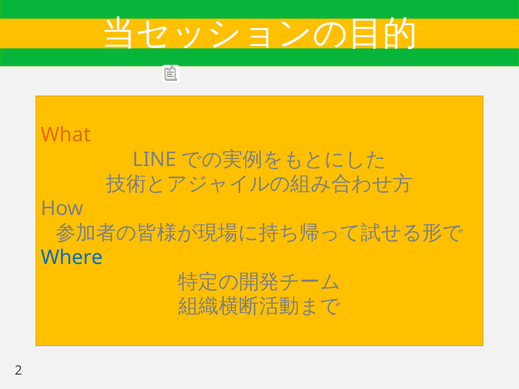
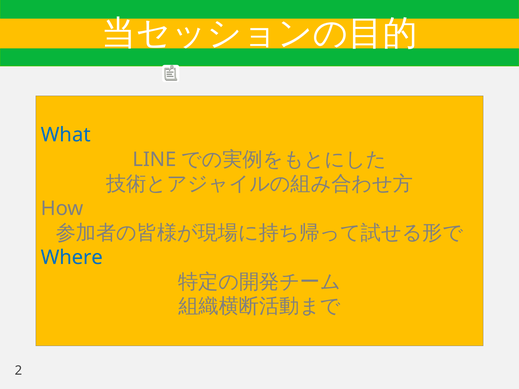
What colour: orange -> blue
